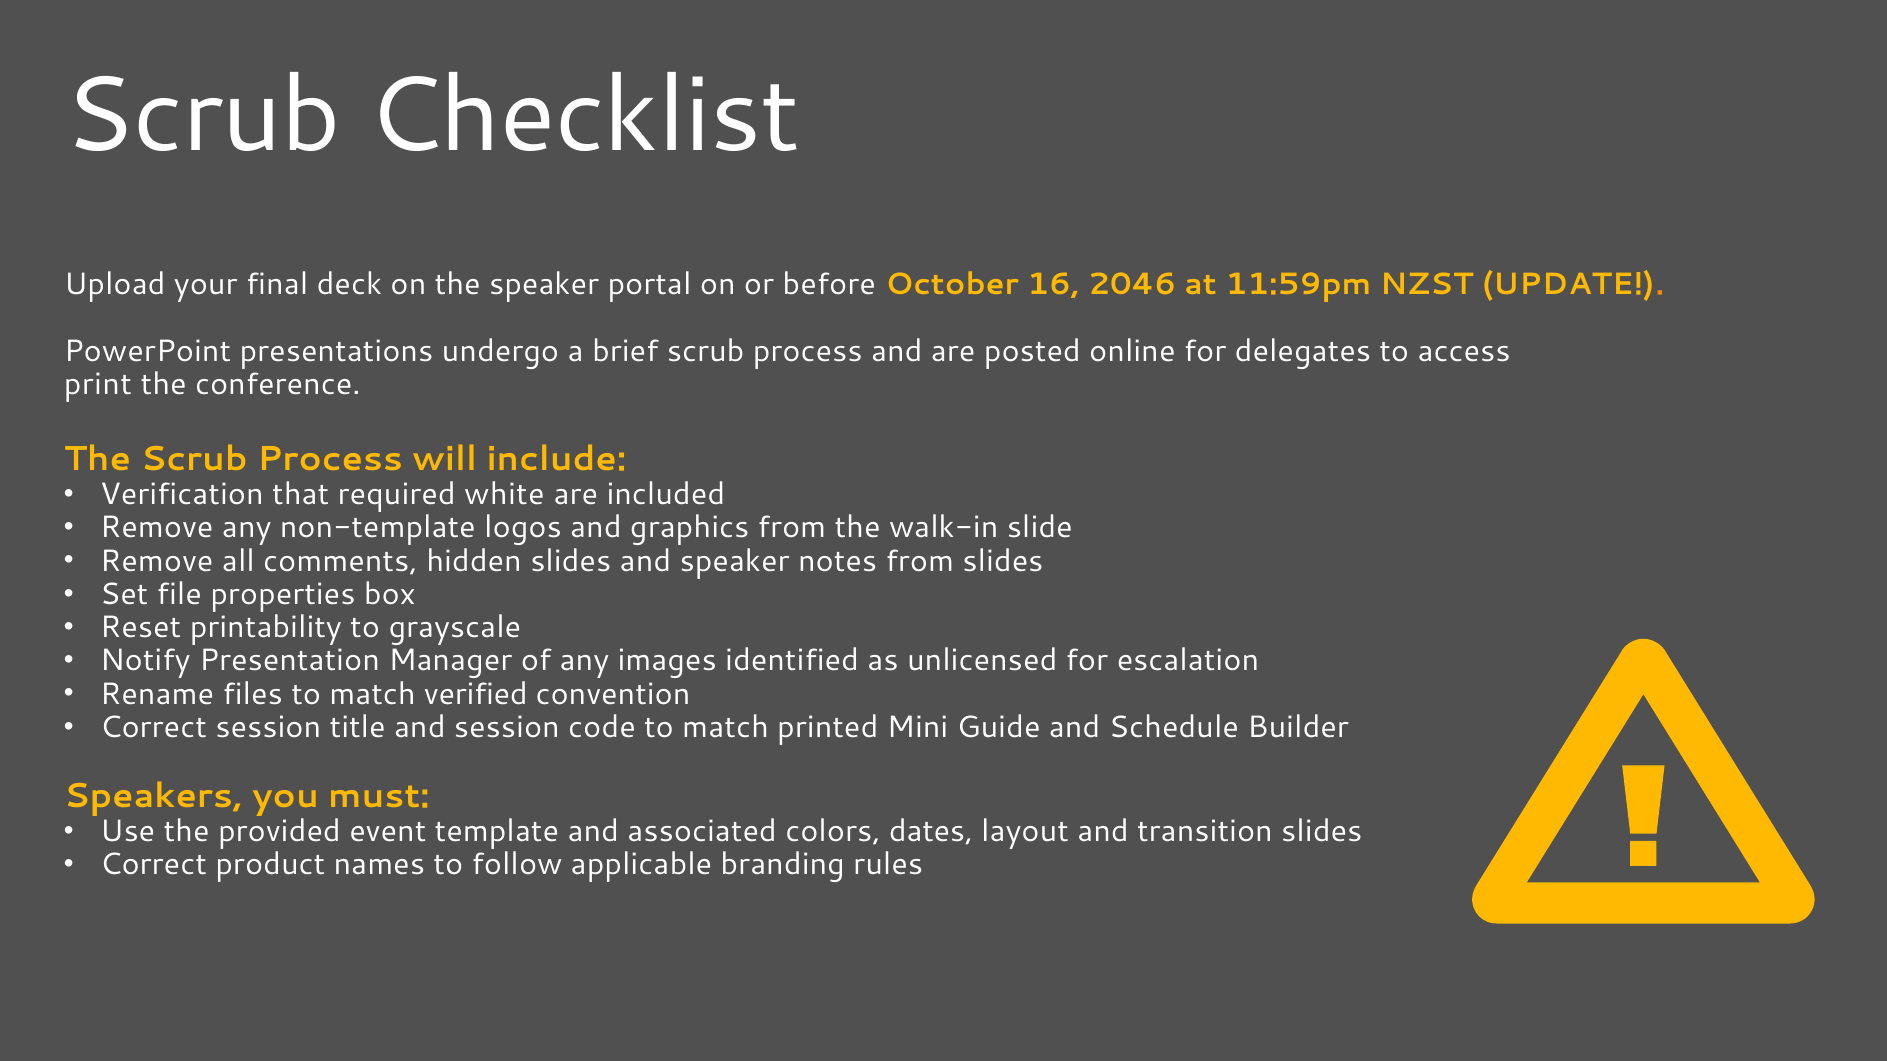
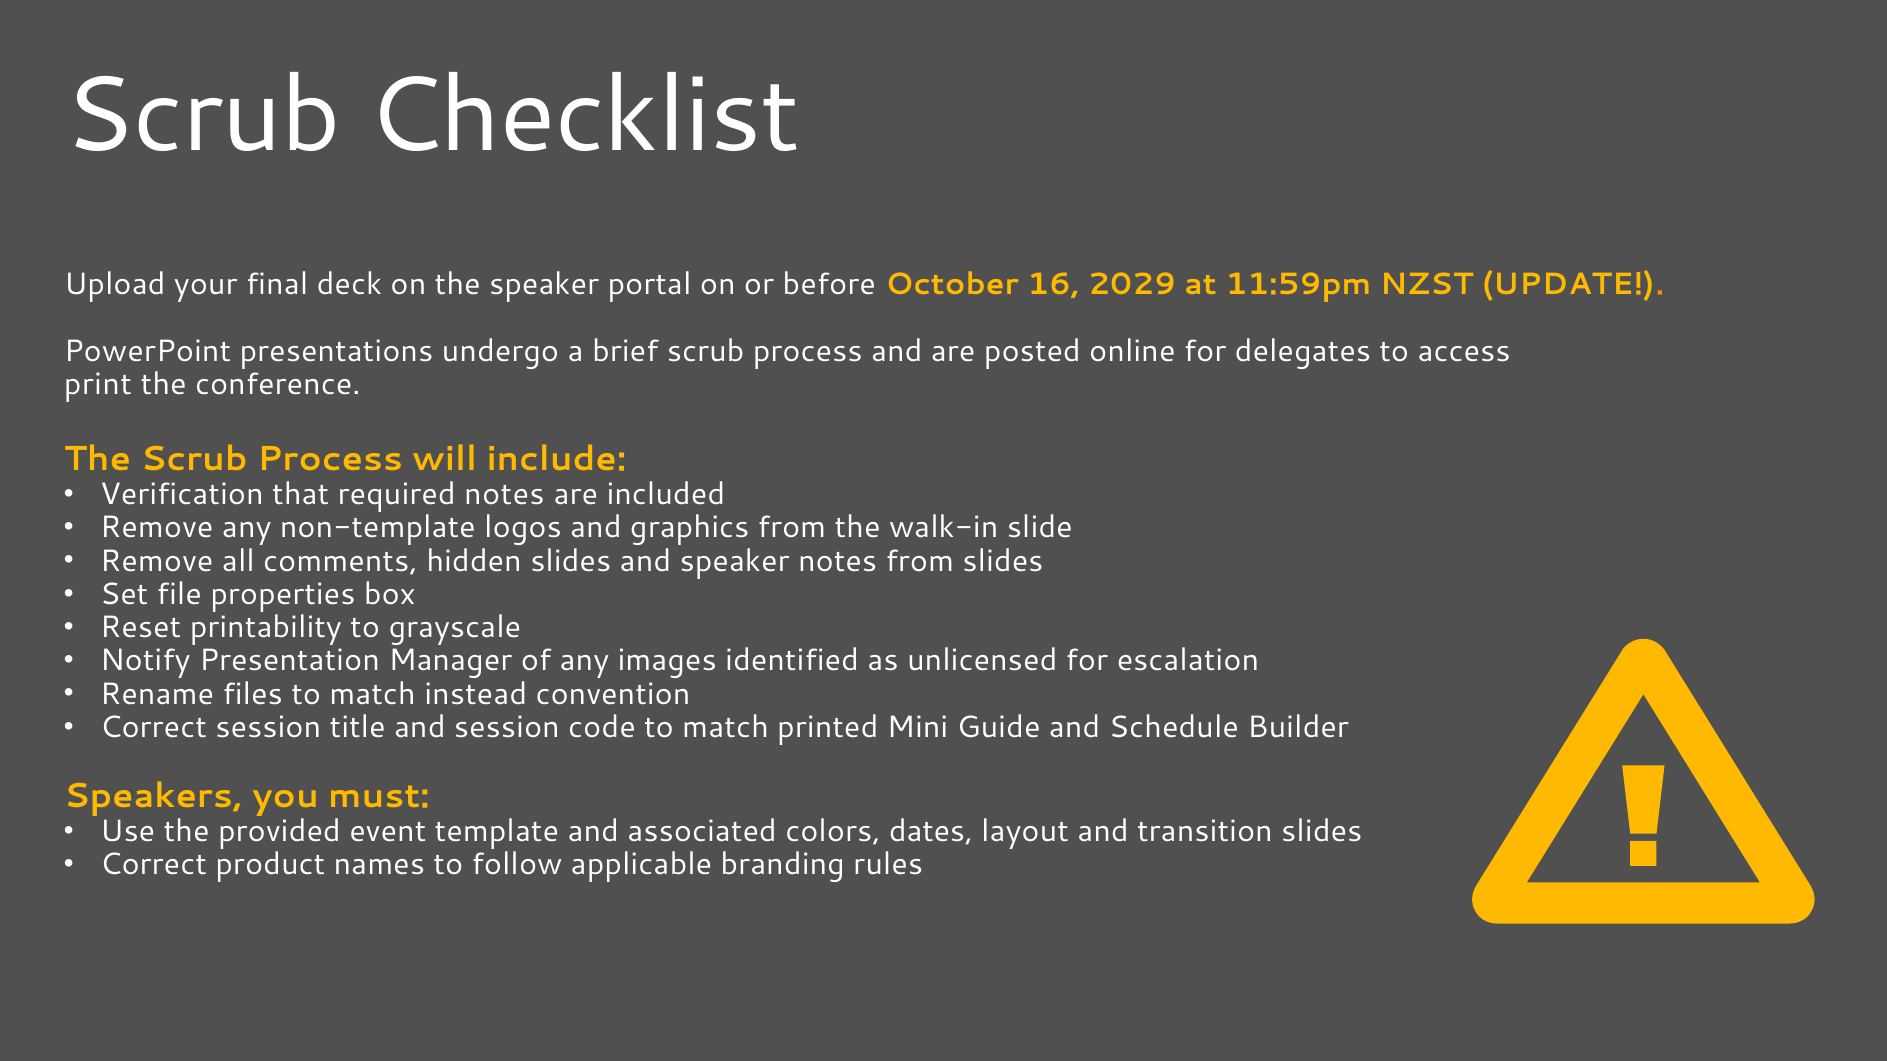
2046: 2046 -> 2029
required white: white -> notes
verified: verified -> instead
